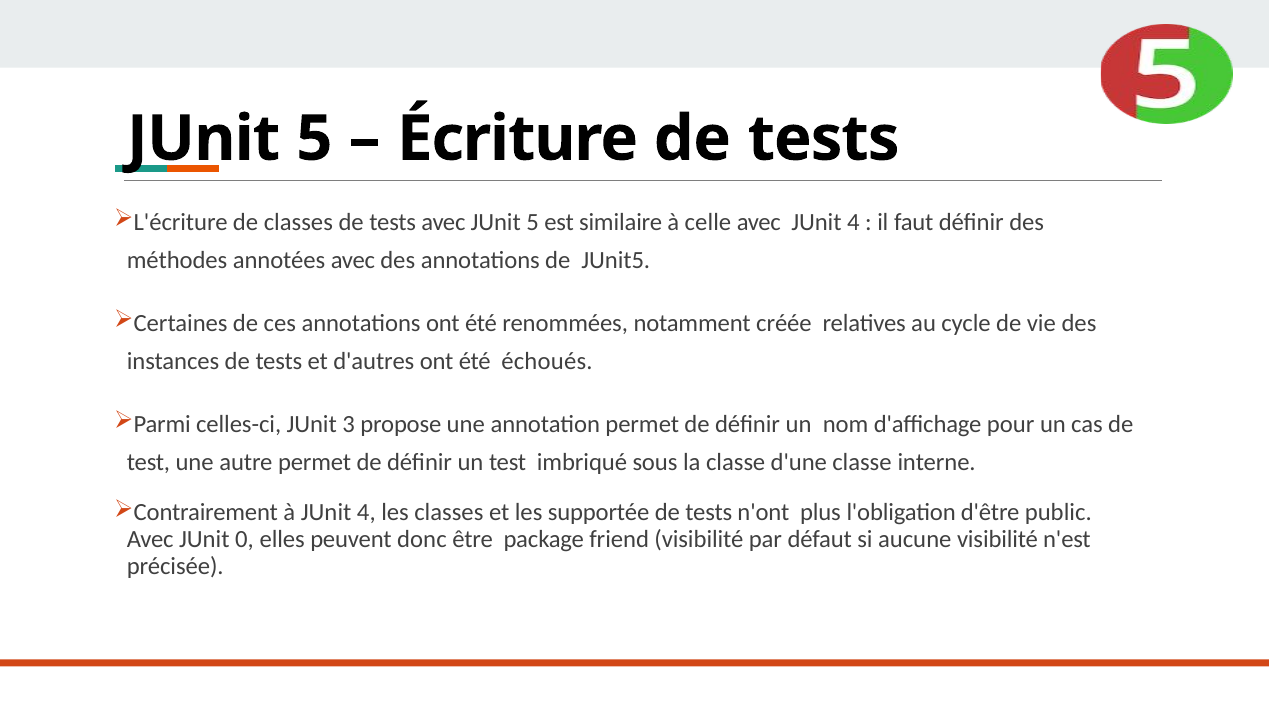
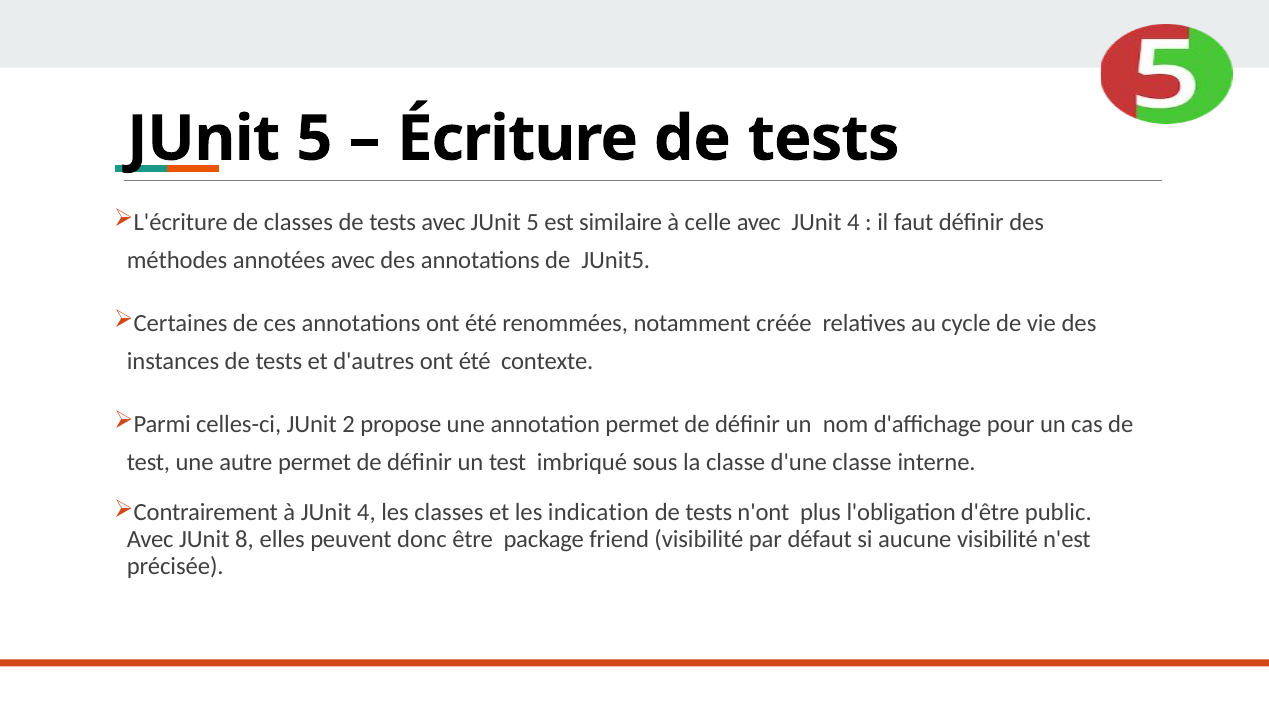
échoués: échoués -> contexte
3: 3 -> 2
supportée: supportée -> indication
0: 0 -> 8
